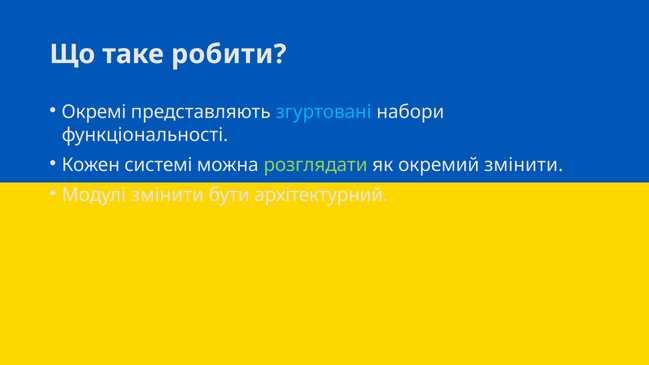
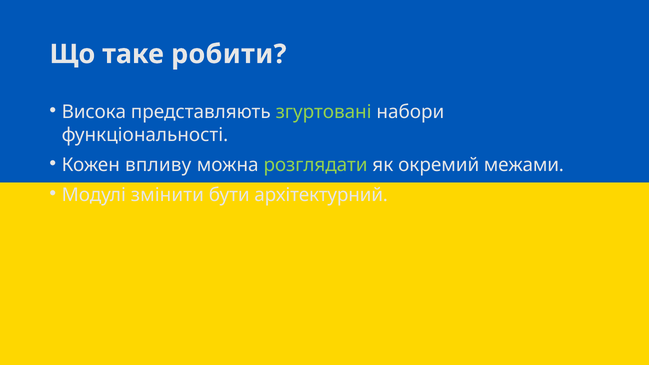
Окремі: Окремі -> Висока
згуртовані colour: light blue -> light green
системі: системі -> впливу
окремий змінити: змінити -> межами
